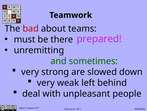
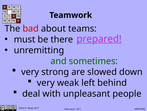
prepared underline: none -> present
